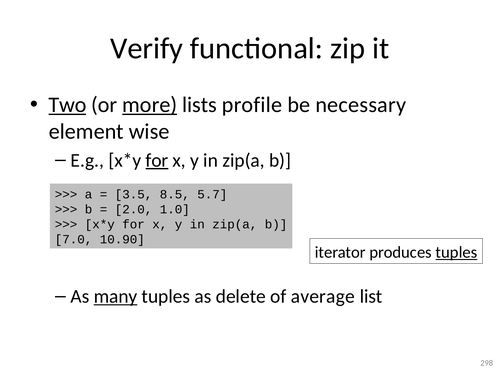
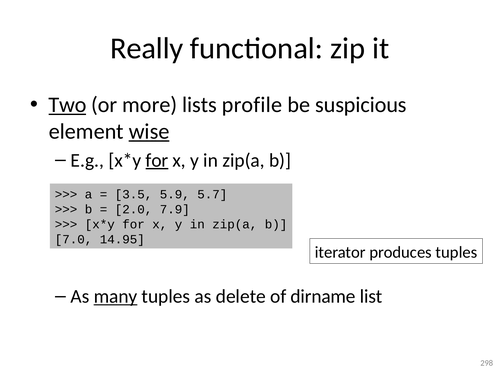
Verify: Verify -> Really
more underline: present -> none
necessary: necessary -> suspicious
wise underline: none -> present
8.5: 8.5 -> 5.9
1.0: 1.0 -> 7.9
10.90: 10.90 -> 14.95
tuples at (456, 252) underline: present -> none
average: average -> dirname
